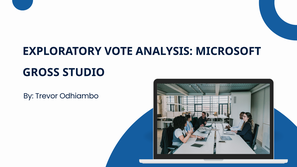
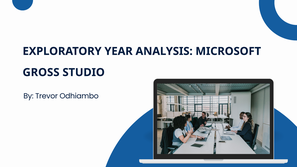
VOTE: VOTE -> YEAR
